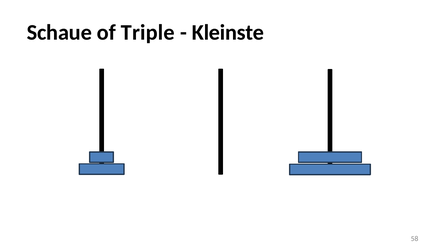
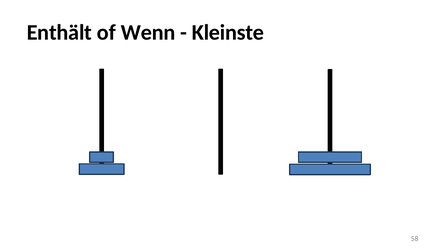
Schaue: Schaue -> Enthält
Triple: Triple -> Wenn
